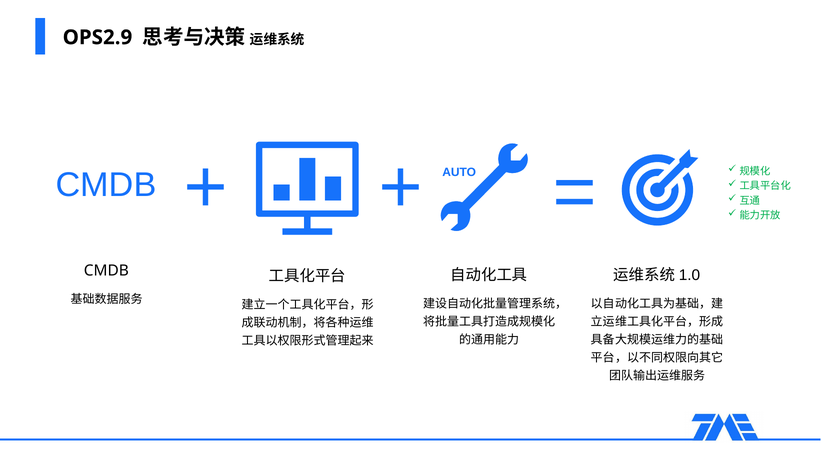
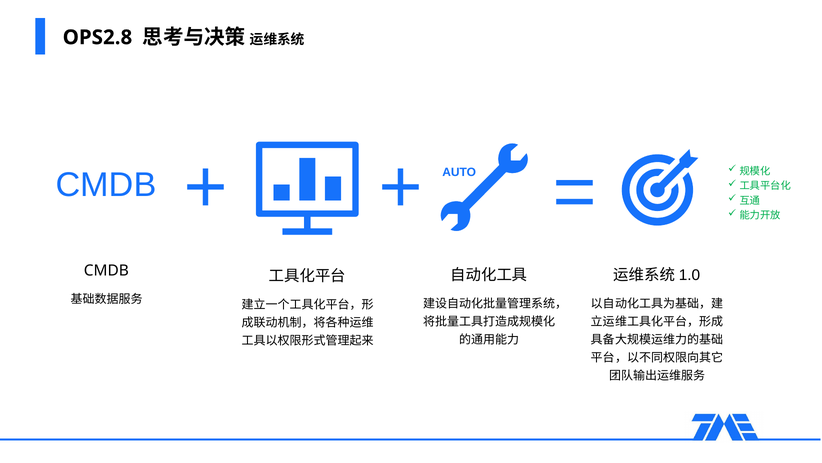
OPS2.9: OPS2.9 -> OPS2.8
